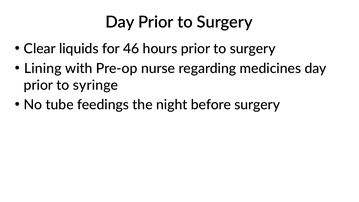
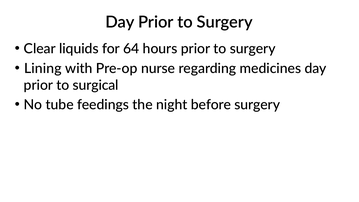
46: 46 -> 64
syringe: syringe -> surgical
